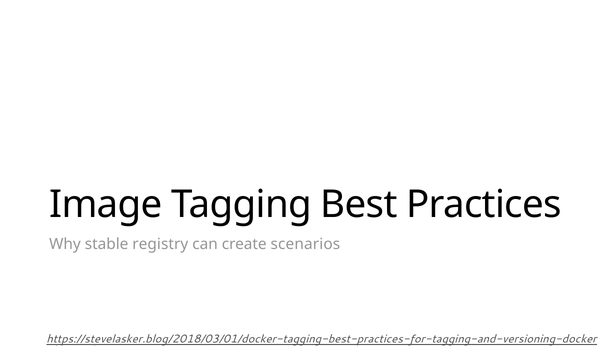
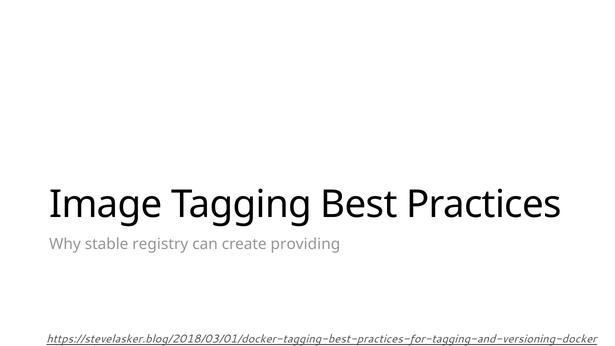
scenarios: scenarios -> providing
